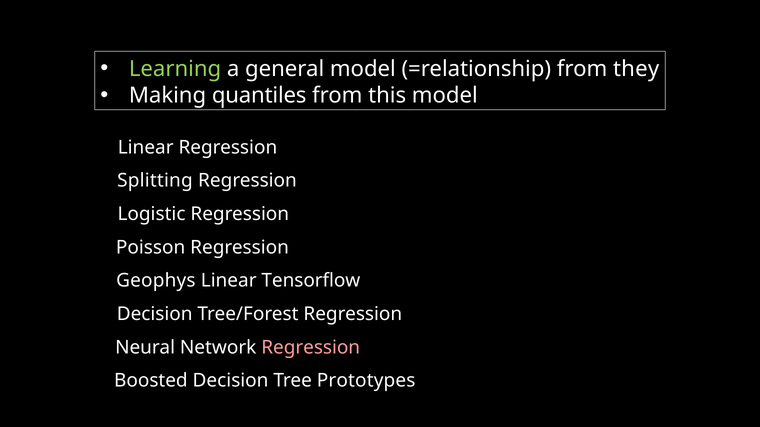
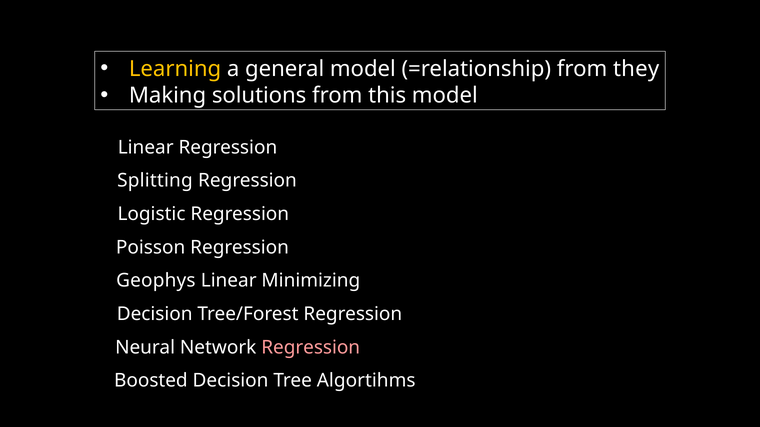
Learning colour: light green -> yellow
quantiles: quantiles -> solutions
Tensorflow: Tensorflow -> Minimizing
Prototypes: Prototypes -> Algortihms
